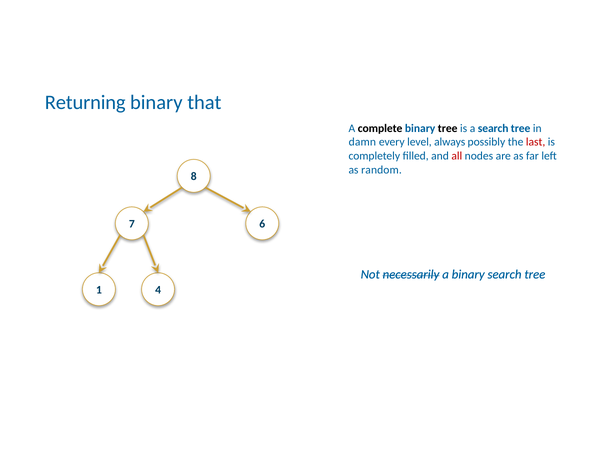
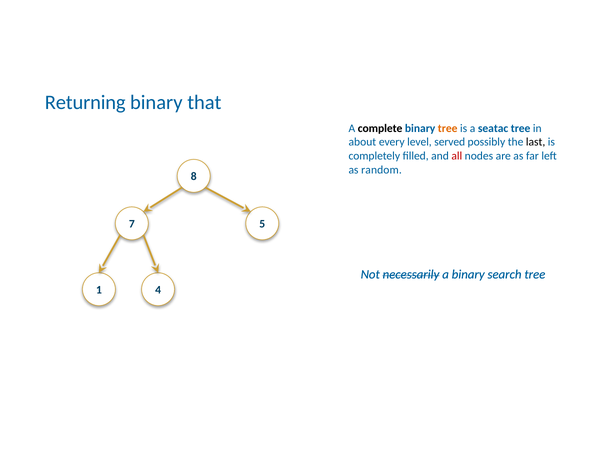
tree at (448, 128) colour: black -> orange
a search: search -> seatac
damn: damn -> about
always: always -> served
last colour: red -> black
6: 6 -> 5
